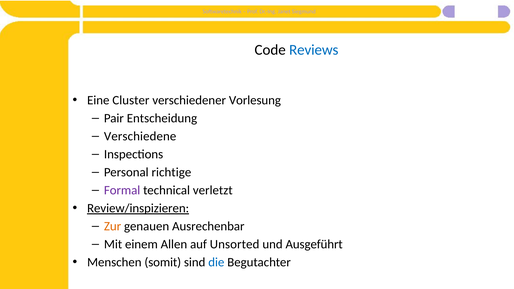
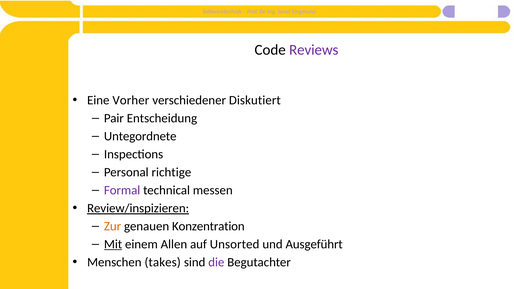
Reviews colour: blue -> purple
Cluster: Cluster -> Vorher
Vorlesung: Vorlesung -> Diskutiert
Verschiedene: Verschiedene -> Untegordnete
verletzt: verletzt -> messen
Ausrechenbar: Ausrechenbar -> Konzentration
Mit underline: none -> present
somit: somit -> takes
die colour: blue -> purple
